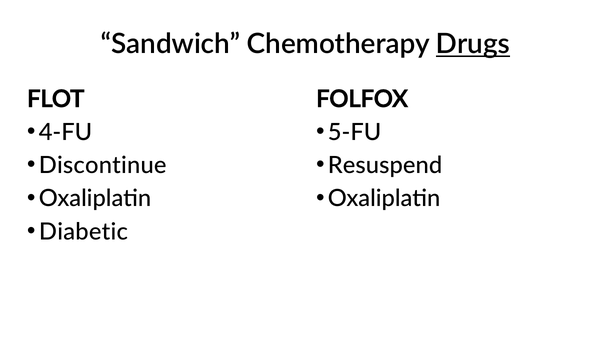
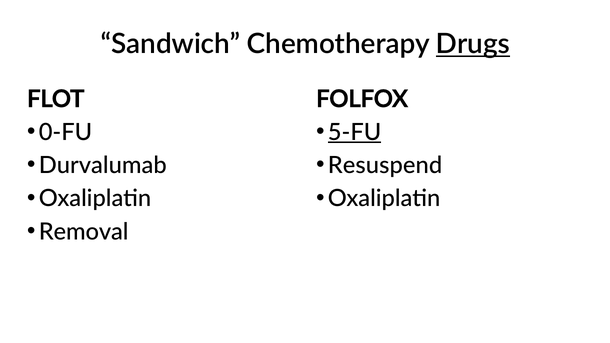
4-FU: 4-FU -> 0-FU
5-FU underline: none -> present
Discontinue: Discontinue -> Durvalumab
Diabetic: Diabetic -> Removal
